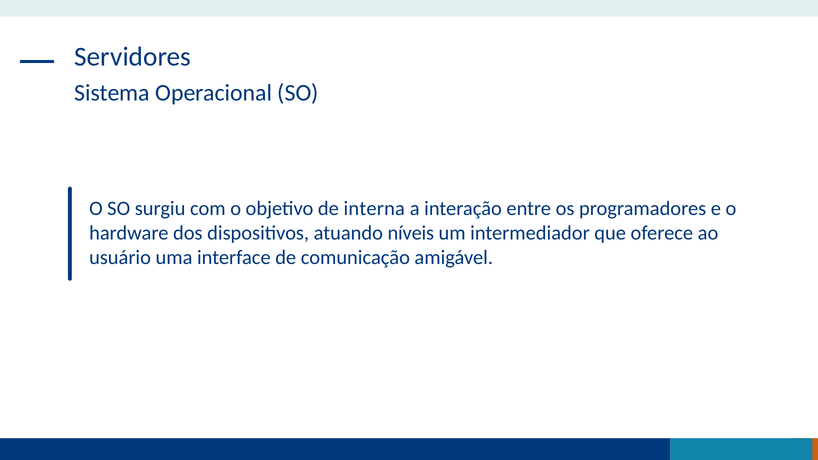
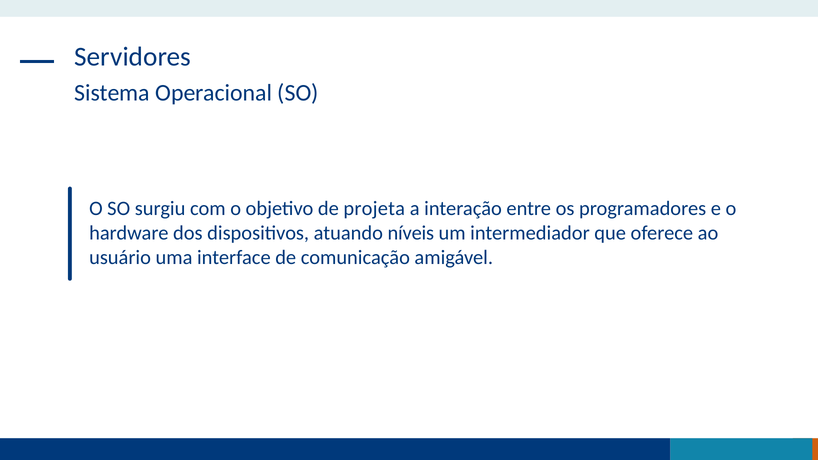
interna: interna -> projeta
